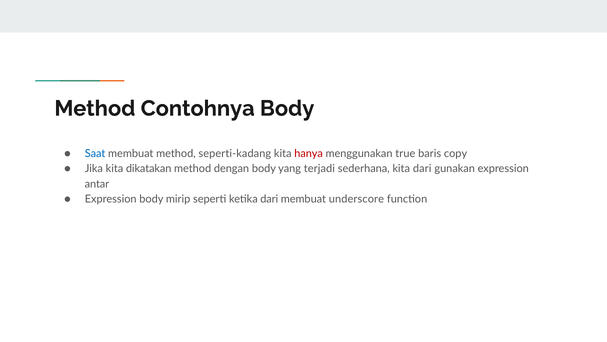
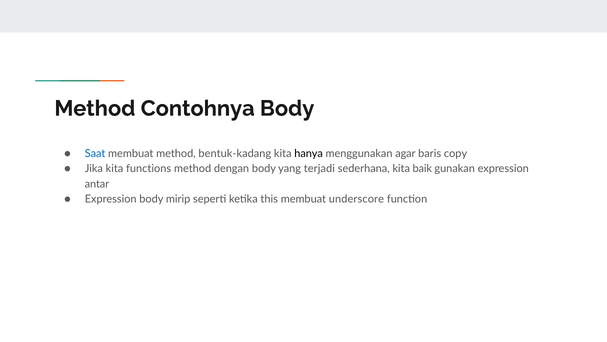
seperti-kadang: seperti-kadang -> bentuk-kadang
hanya colour: red -> black
true: true -> agar
dikatakan: dikatakan -> functions
kita dari: dari -> baik
ketika dari: dari -> this
